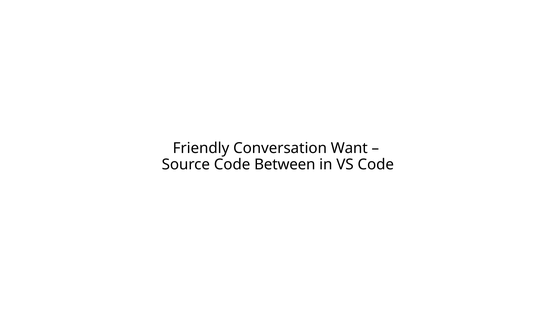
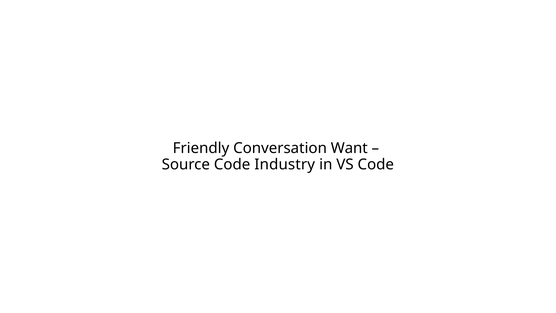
Between: Between -> Industry
